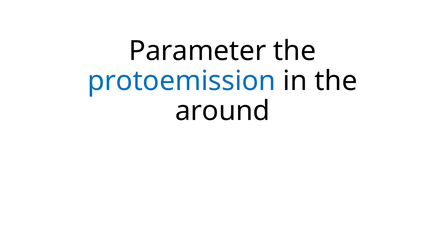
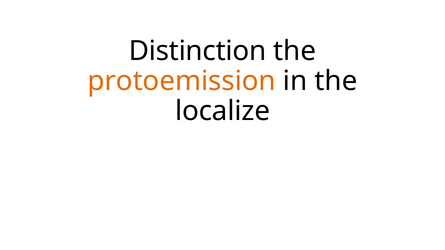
Parameter: Parameter -> Distinction
protoemission colour: blue -> orange
around: around -> localize
